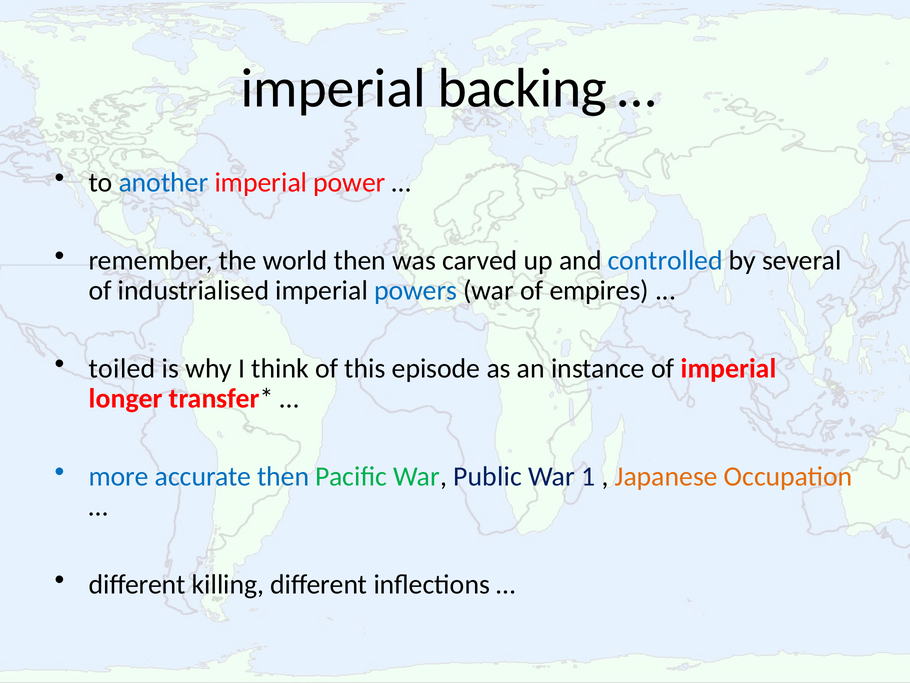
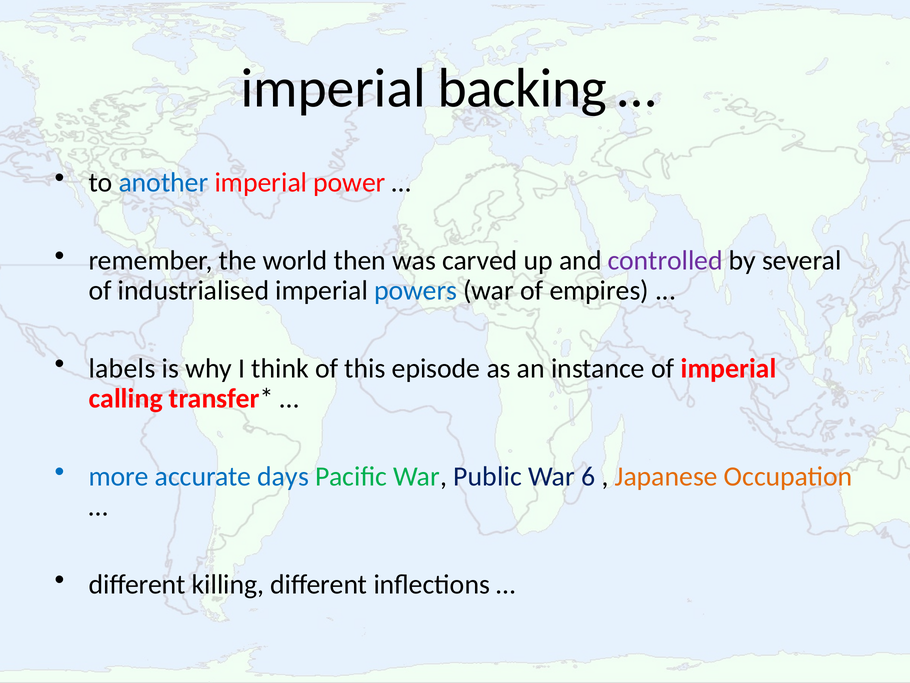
controlled colour: blue -> purple
toiled: toiled -> labels
longer: longer -> calling
accurate then: then -> days
1: 1 -> 6
